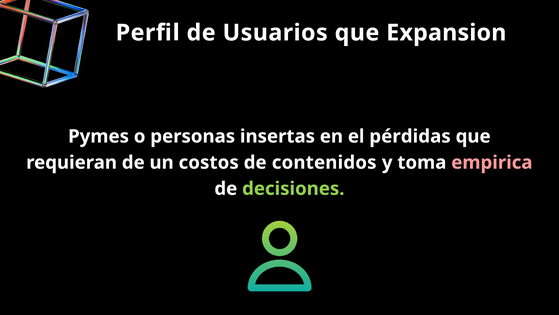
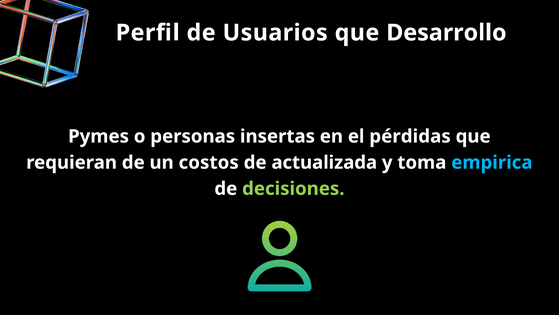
Expansion: Expansion -> Desarrollo
contenidos: contenidos -> actualizada
empirica colour: pink -> light blue
